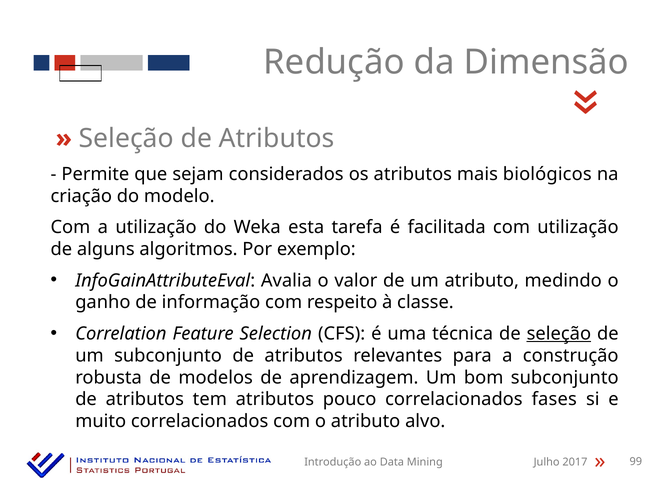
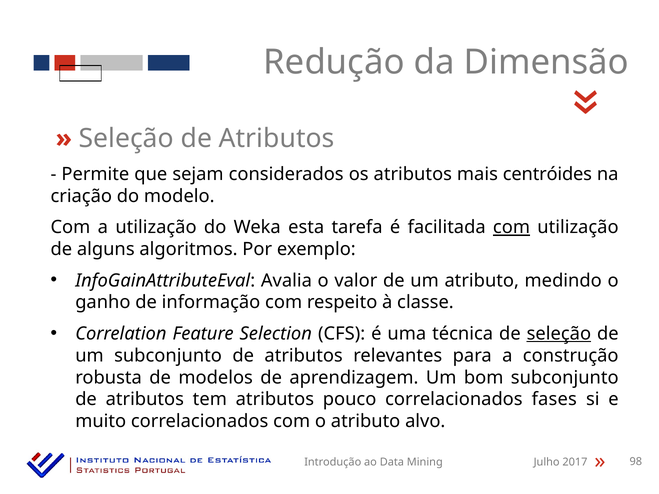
biológicos: biológicos -> centróides
com at (511, 228) underline: none -> present
99: 99 -> 98
